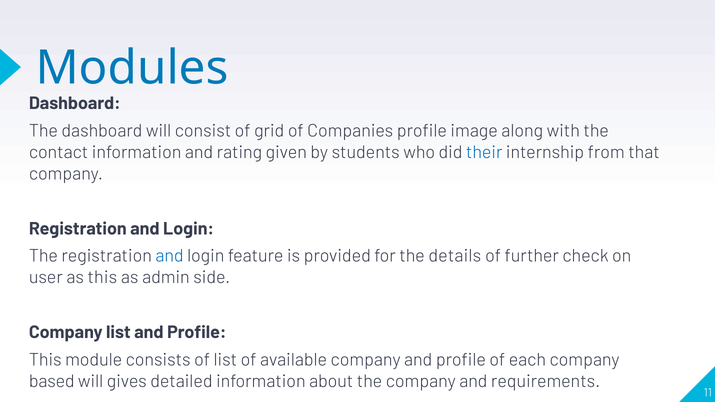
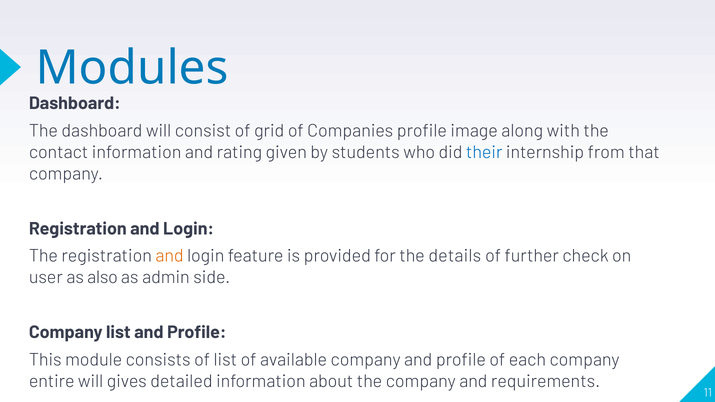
and at (169, 256) colour: blue -> orange
as this: this -> also
based: based -> entire
